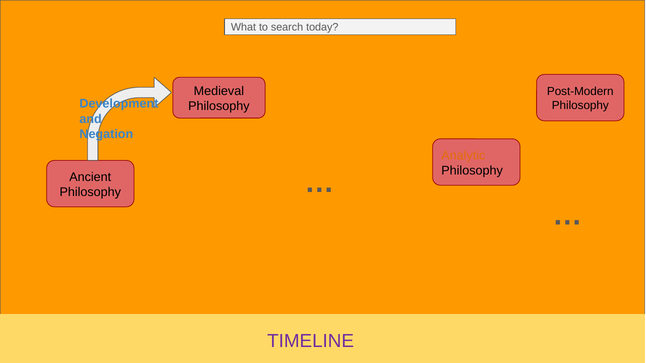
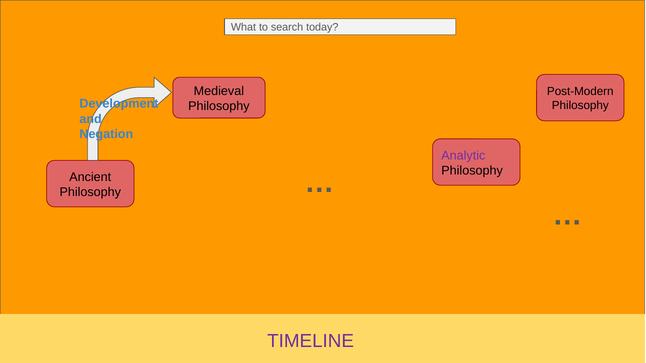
Analytic colour: orange -> purple
